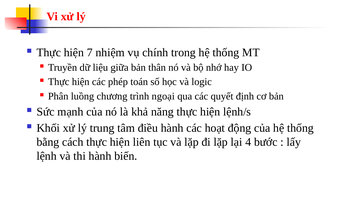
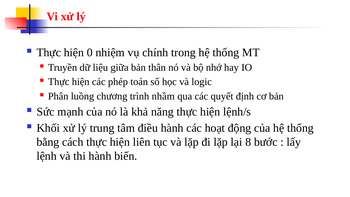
7: 7 -> 0
ngoại: ngoại -> nhầm
4: 4 -> 8
